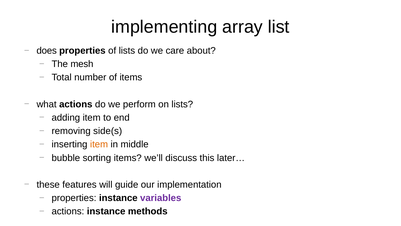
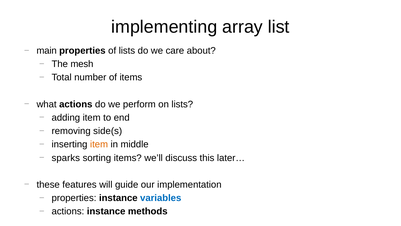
does: does -> main
bubble: bubble -> sparks
variables colour: purple -> blue
